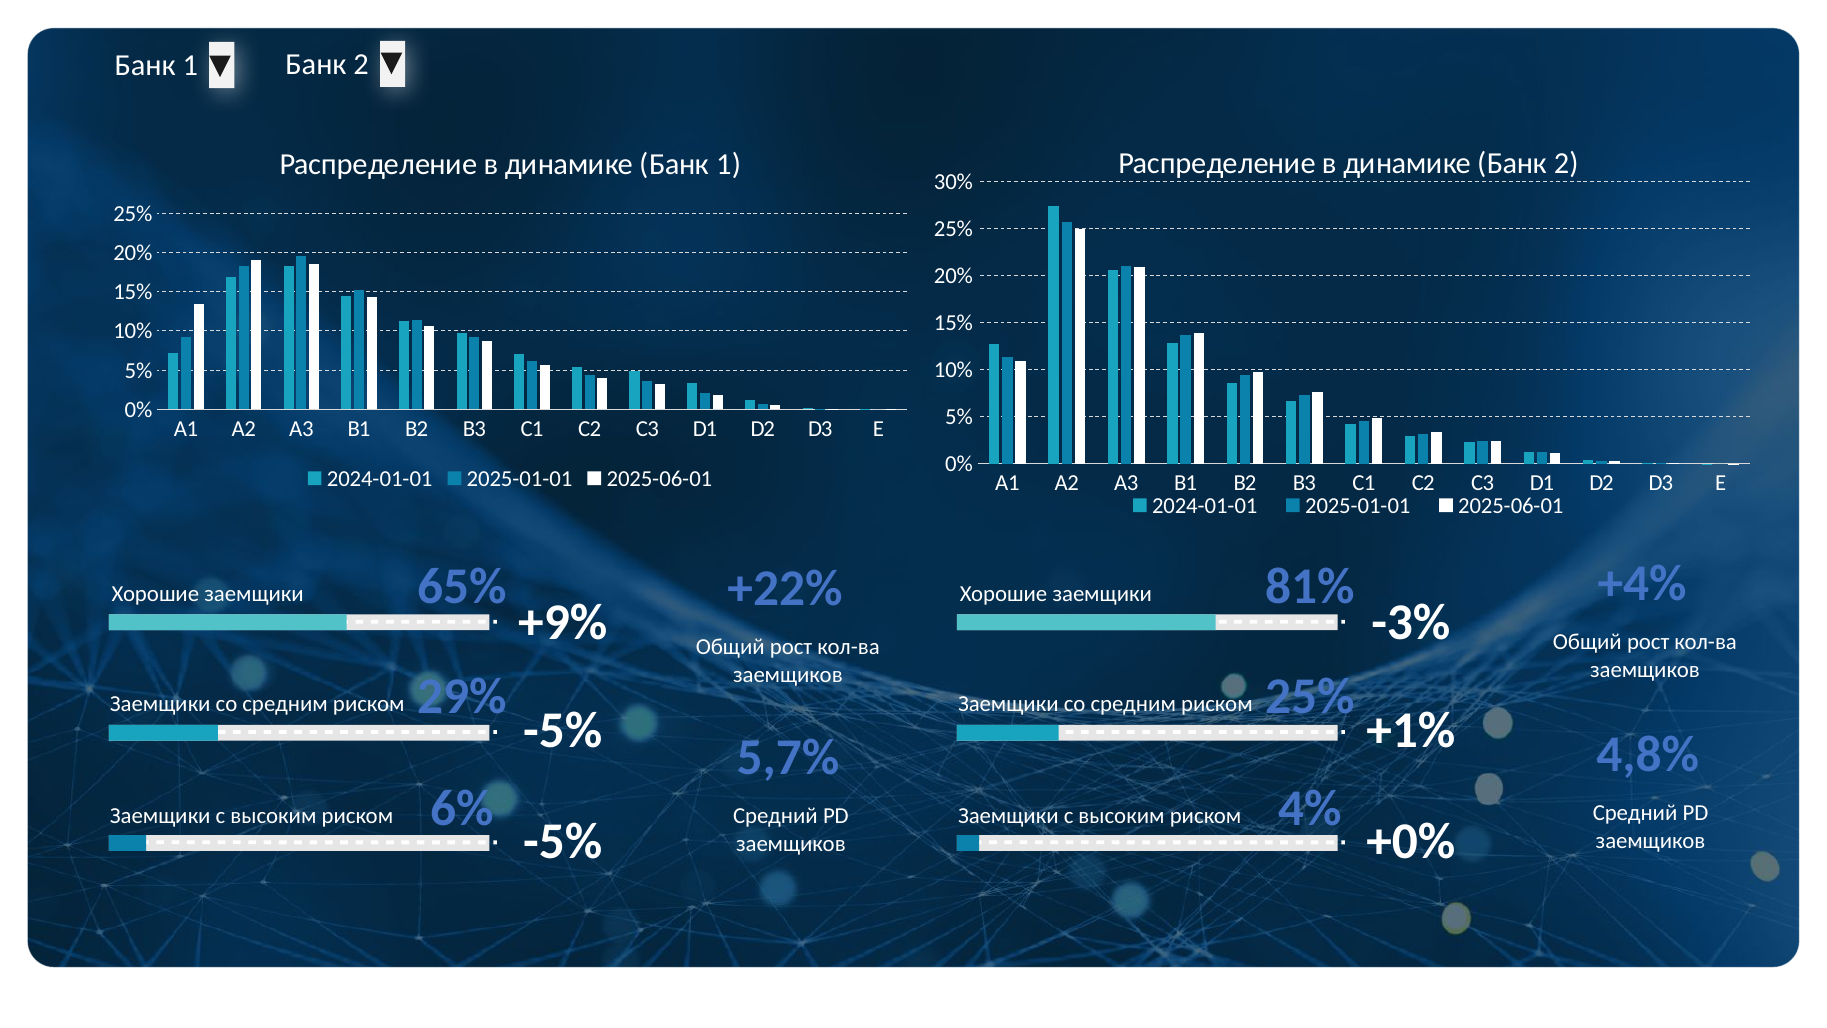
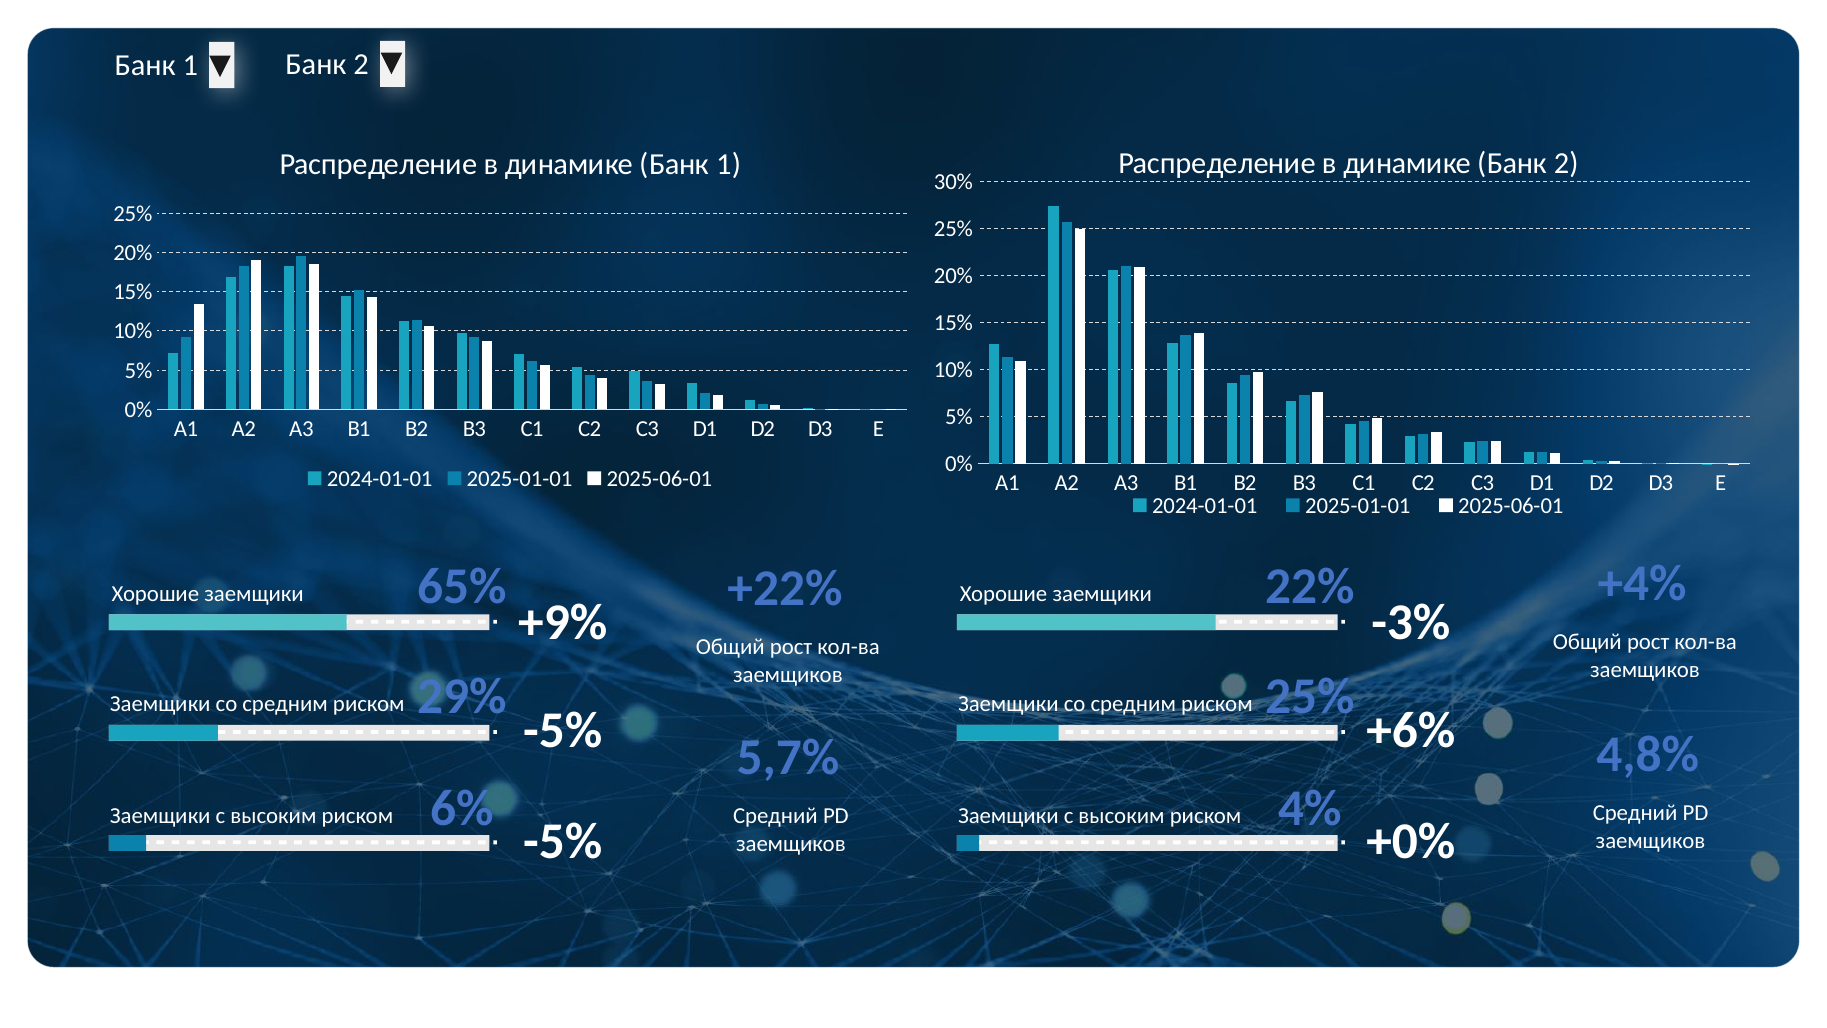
81%: 81% -> 22%
+1%: +1% -> +6%
